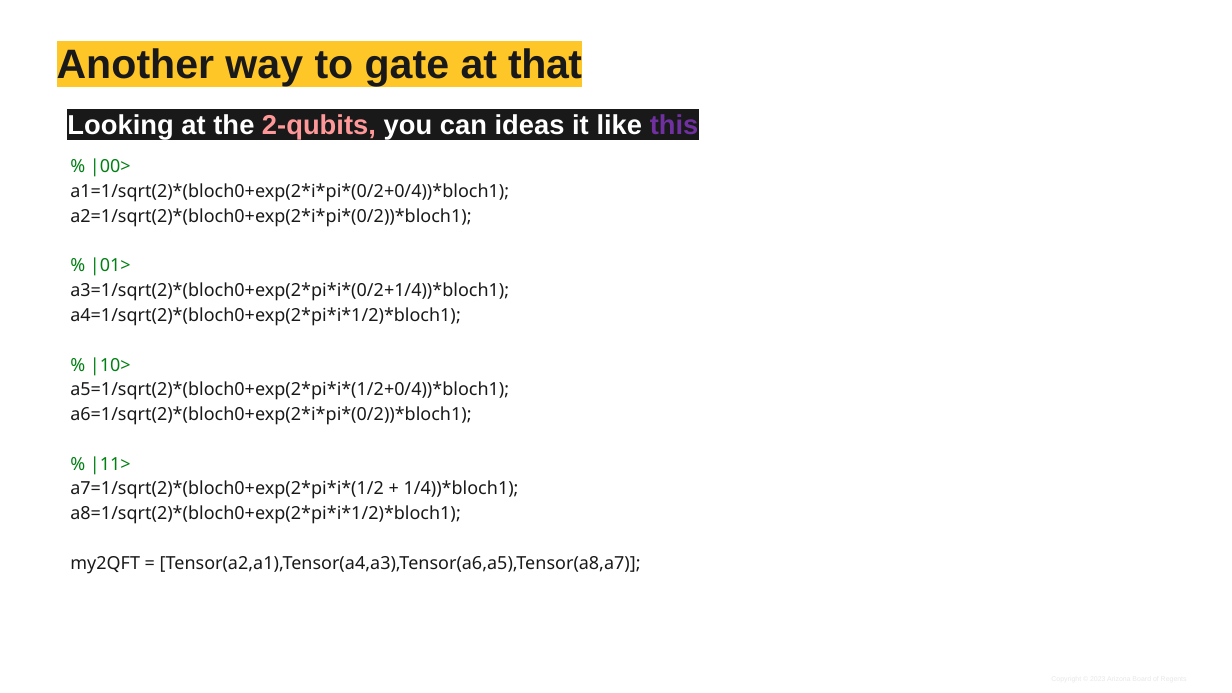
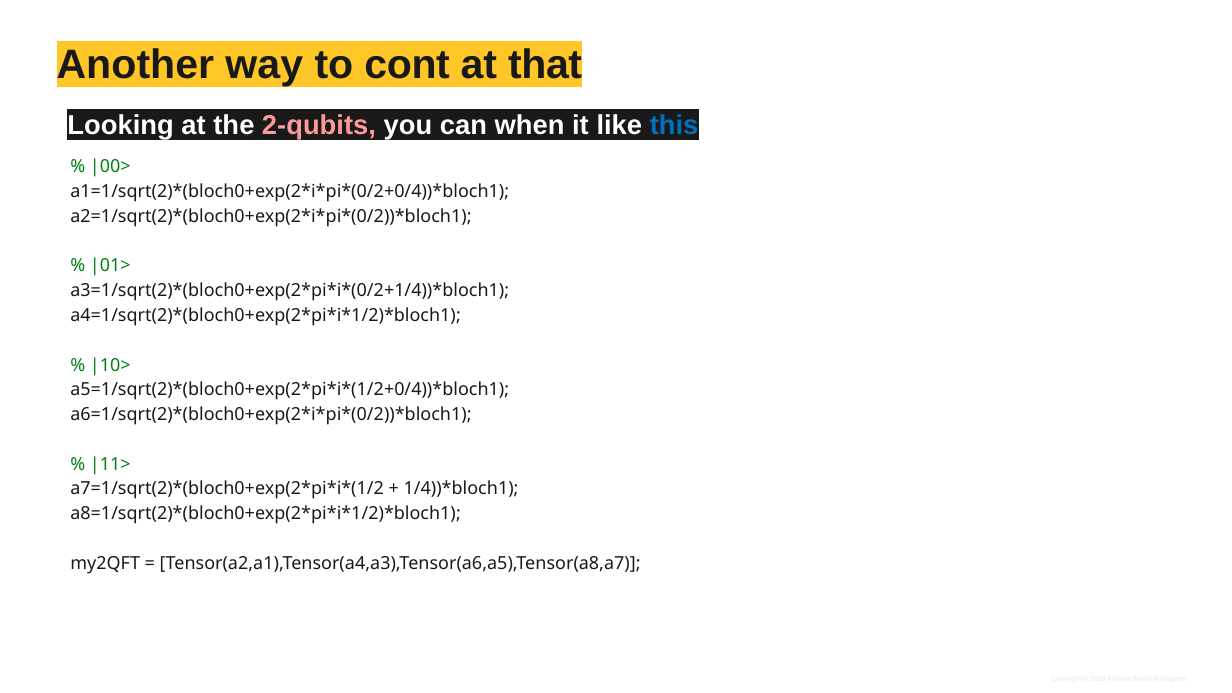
gate: gate -> cont
ideas: ideas -> when
this colour: purple -> blue
